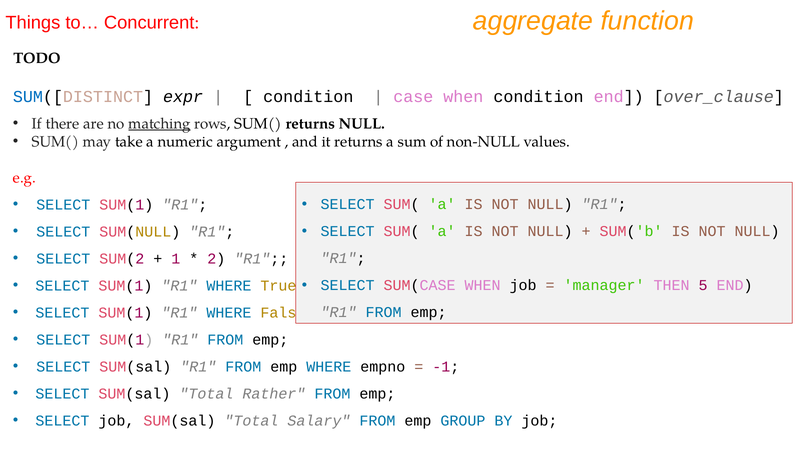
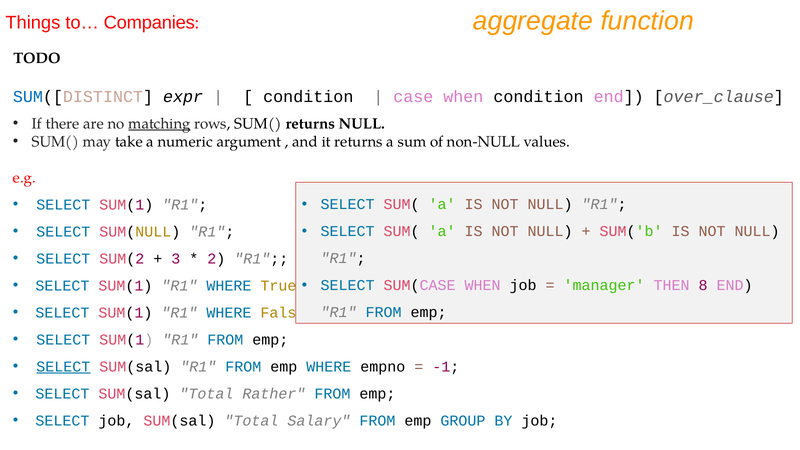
Concurrent: Concurrent -> Companies
1: 1 -> 3
5: 5 -> 8
SELECT at (63, 367) underline: none -> present
